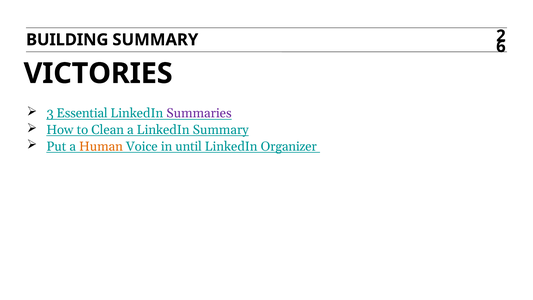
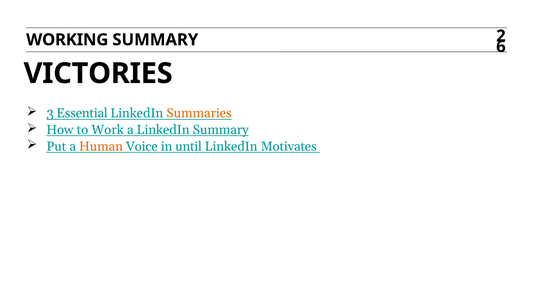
BUILDING: BUILDING -> WORKING
Summaries colour: purple -> orange
Clean: Clean -> Work
Organizer: Organizer -> Motivates
